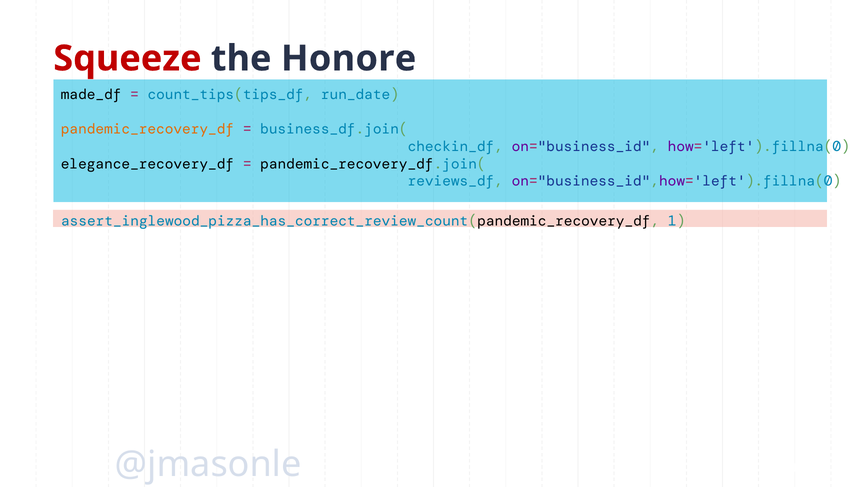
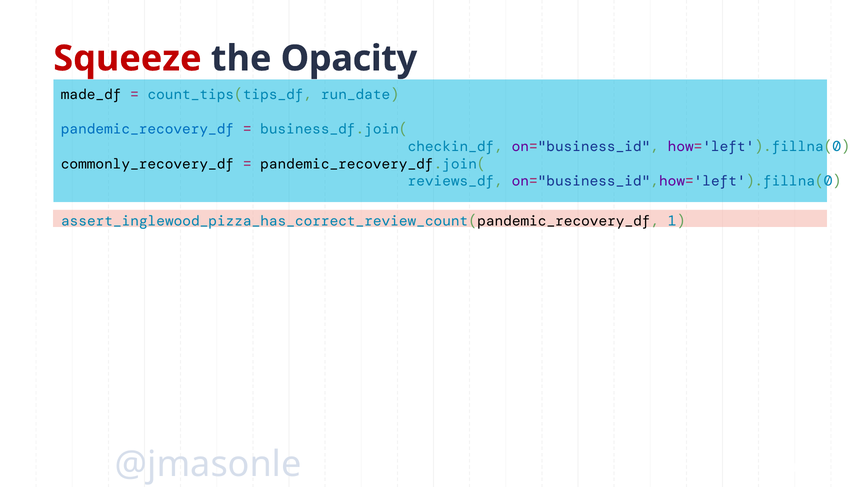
Honore: Honore -> Opacity
pandemic_recovery_df colour: orange -> blue
elegance_recovery_df: elegance_recovery_df -> commonly_recovery_df
